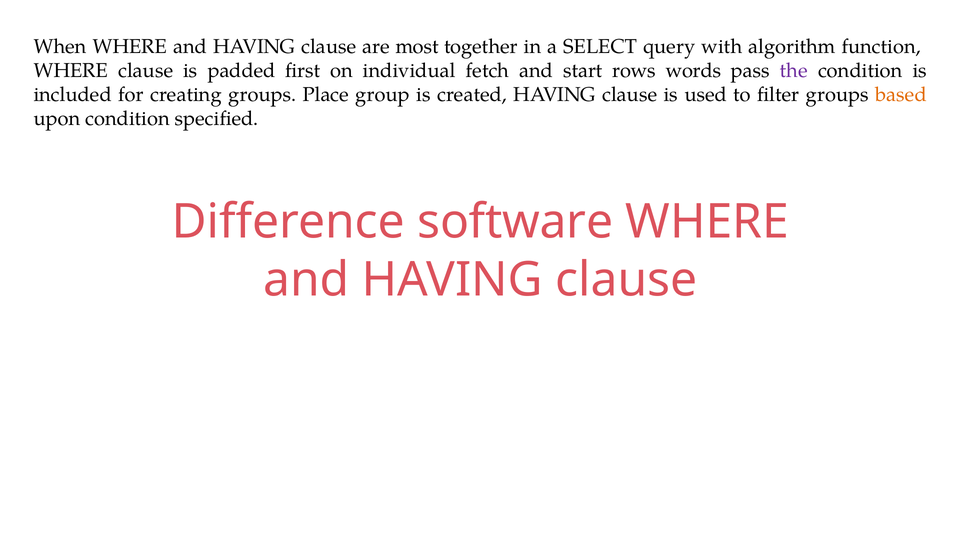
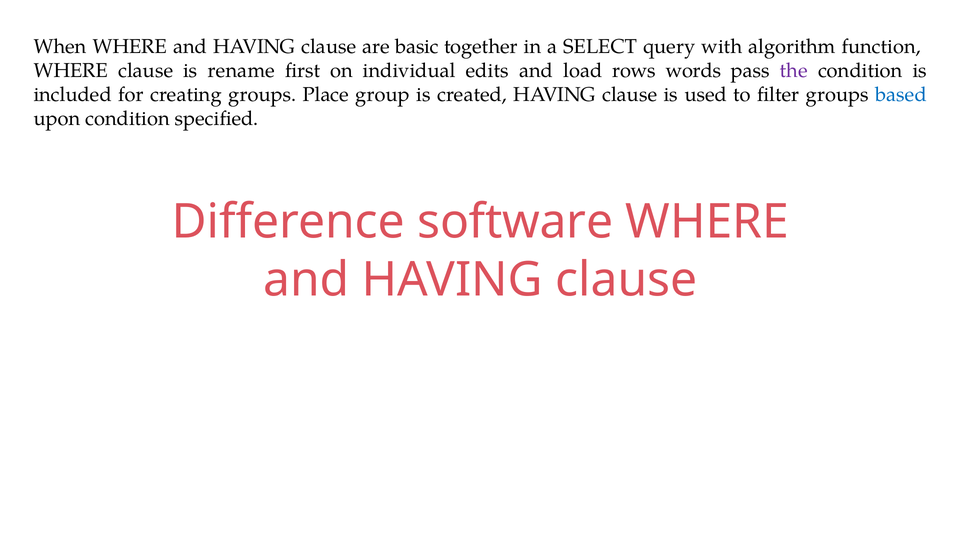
most: most -> basic
padded: padded -> rename
fetch: fetch -> edits
start: start -> load
based colour: orange -> blue
